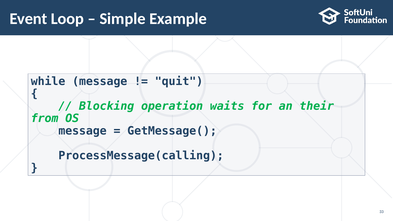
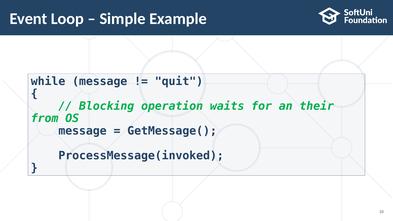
ProcessMessage(calling: ProcessMessage(calling -> ProcessMessage(invoked
